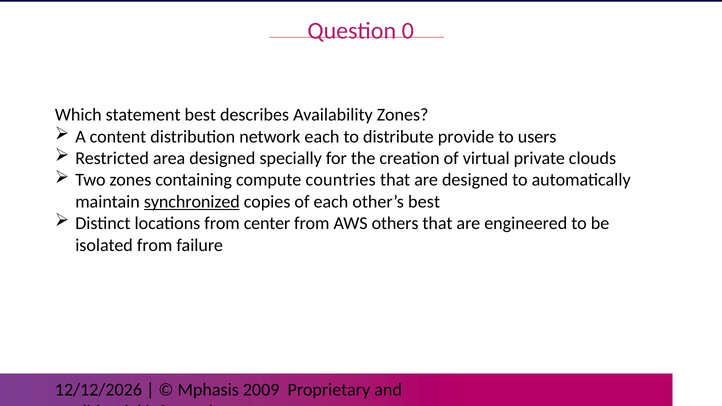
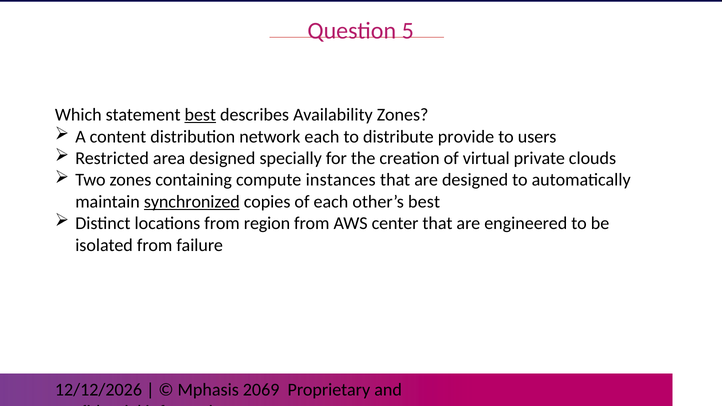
0: 0 -> 5
best at (200, 115) underline: none -> present
countries: countries -> instances
center: center -> region
others: others -> center
2009: 2009 -> 2069
